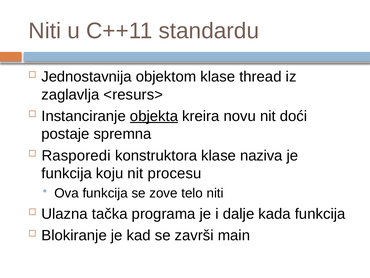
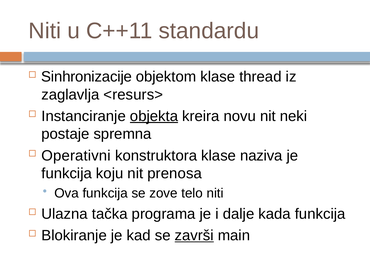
Jednostavnija: Jednostavnija -> Sinhronizacije
doći: doći -> neki
Rasporedi: Rasporedi -> Operativni
procesu: procesu -> prenosa
završi underline: none -> present
